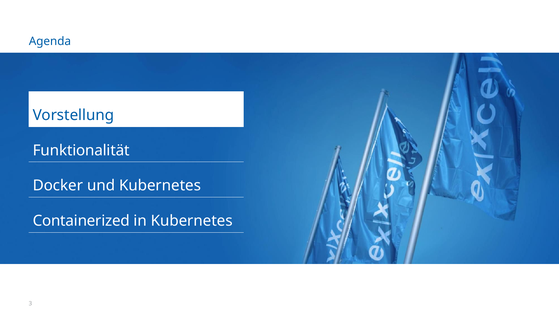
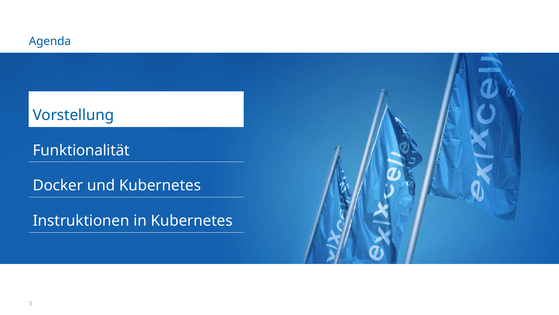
Containerized: Containerized -> Instruktionen
